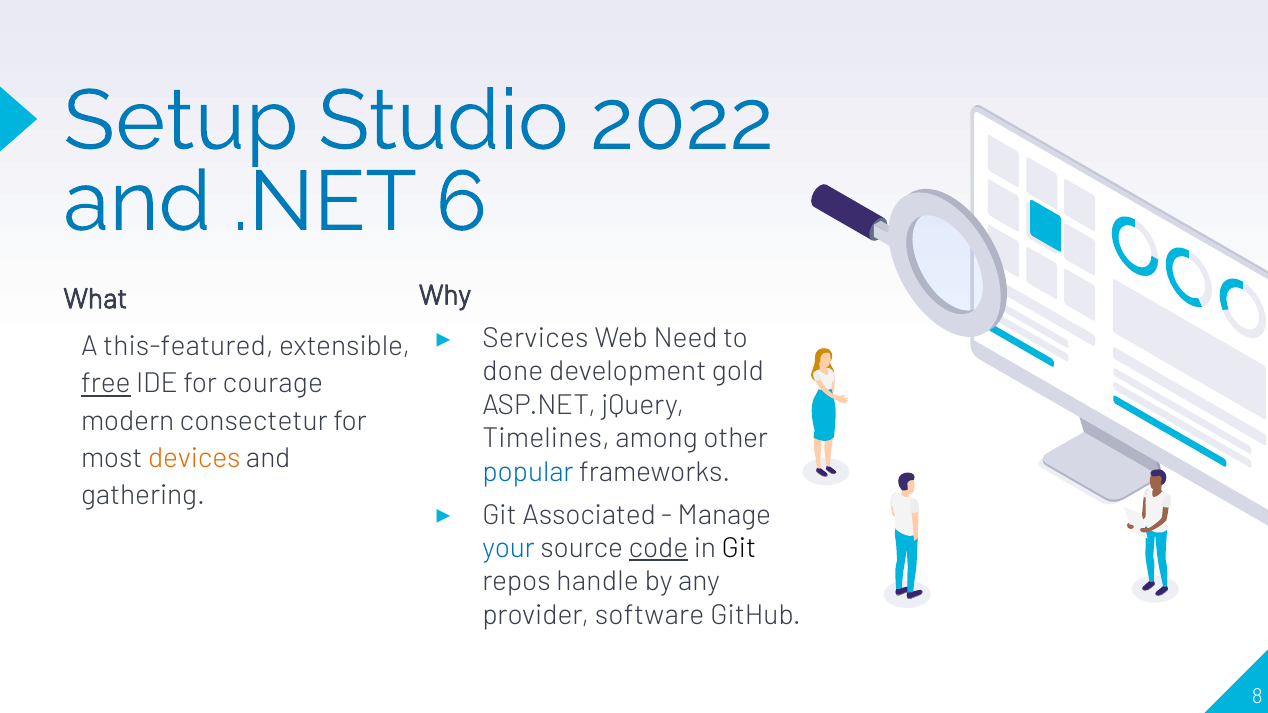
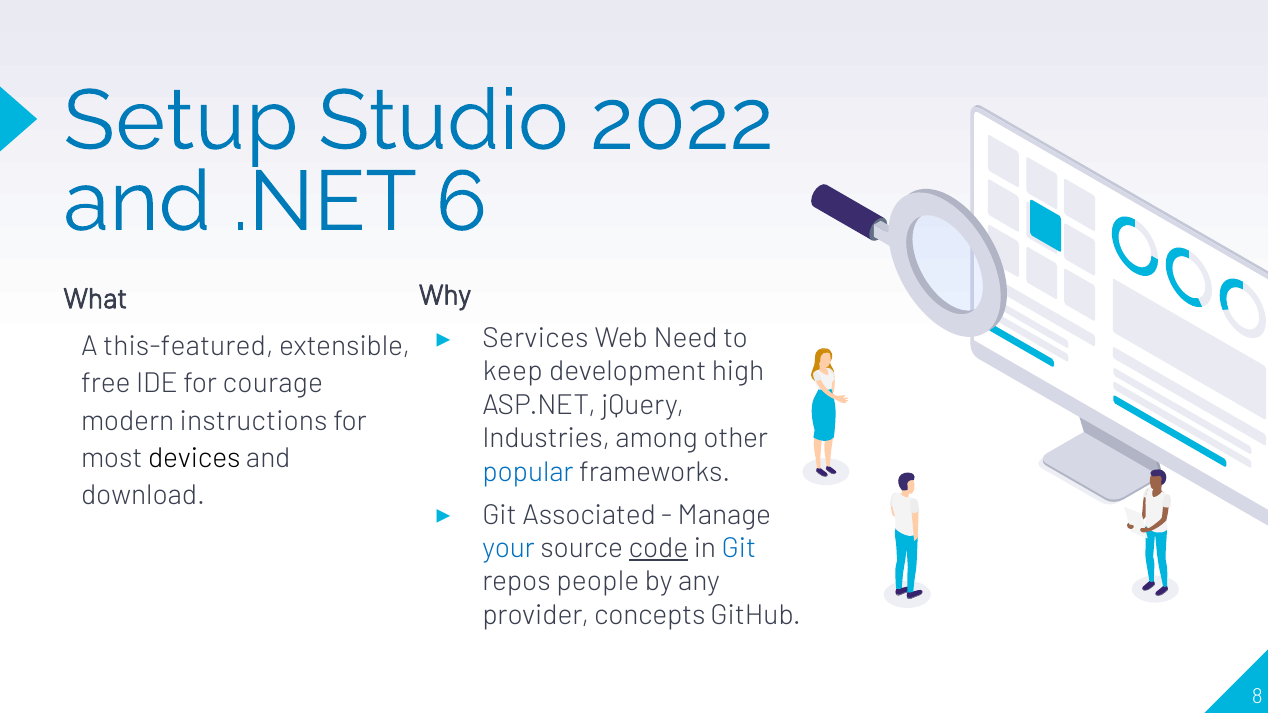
done: done -> keep
gold: gold -> high
free underline: present -> none
consectetur: consectetur -> instructions
Timelines: Timelines -> Industries
devices colour: orange -> black
gathering: gathering -> download
Git at (739, 548) colour: black -> blue
handle: handle -> people
software: software -> concepts
